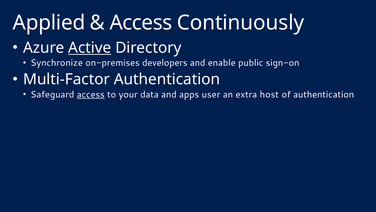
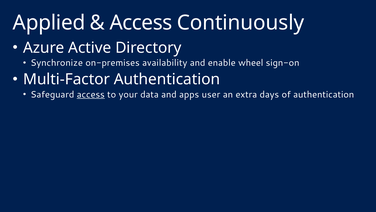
Active underline: present -> none
developers: developers -> availability
public: public -> wheel
host: host -> days
